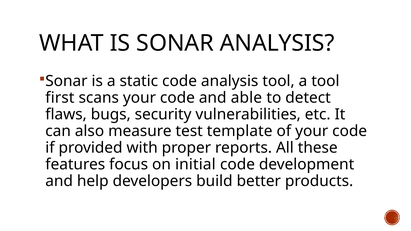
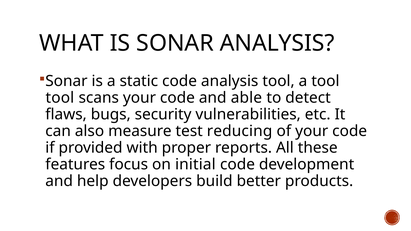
first at (60, 98): first -> tool
template: template -> reducing
